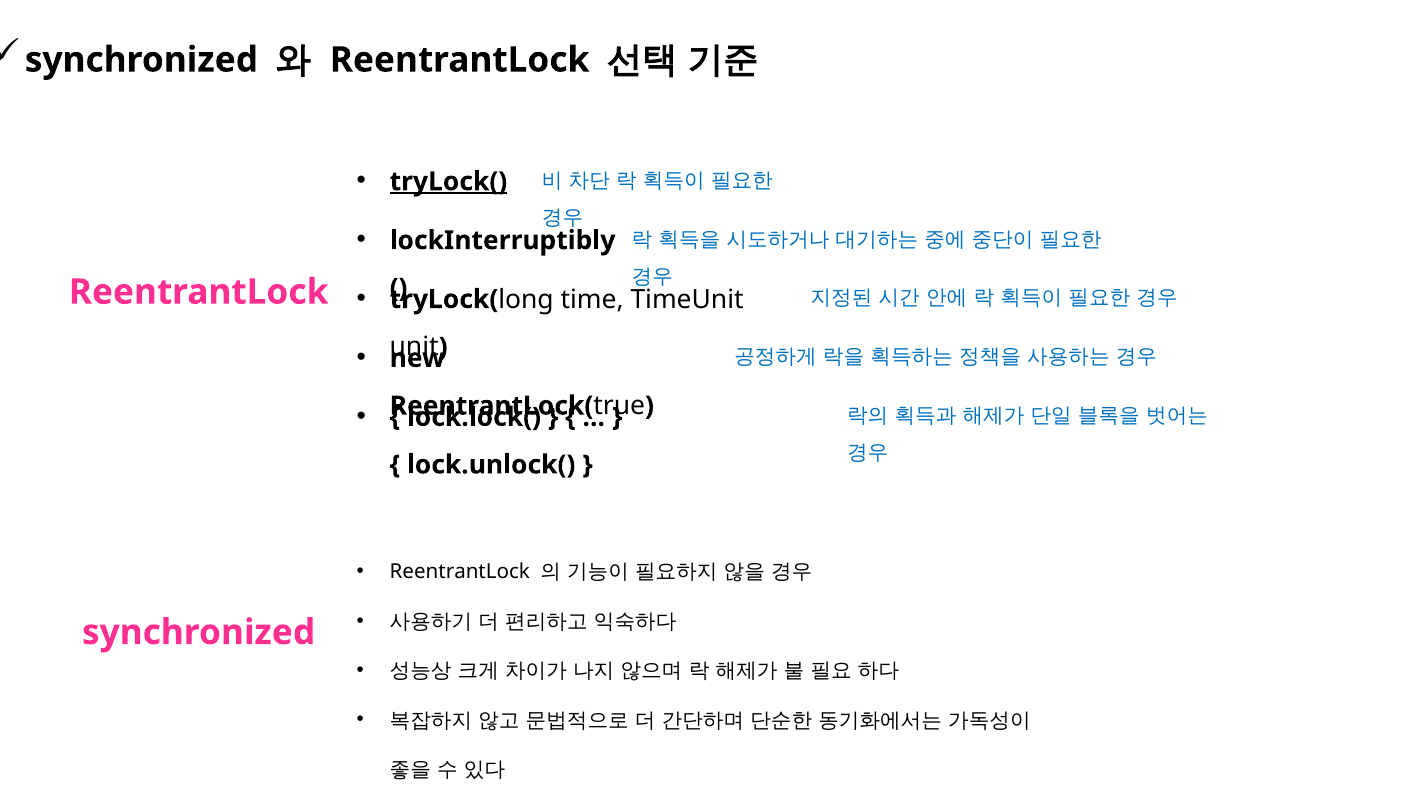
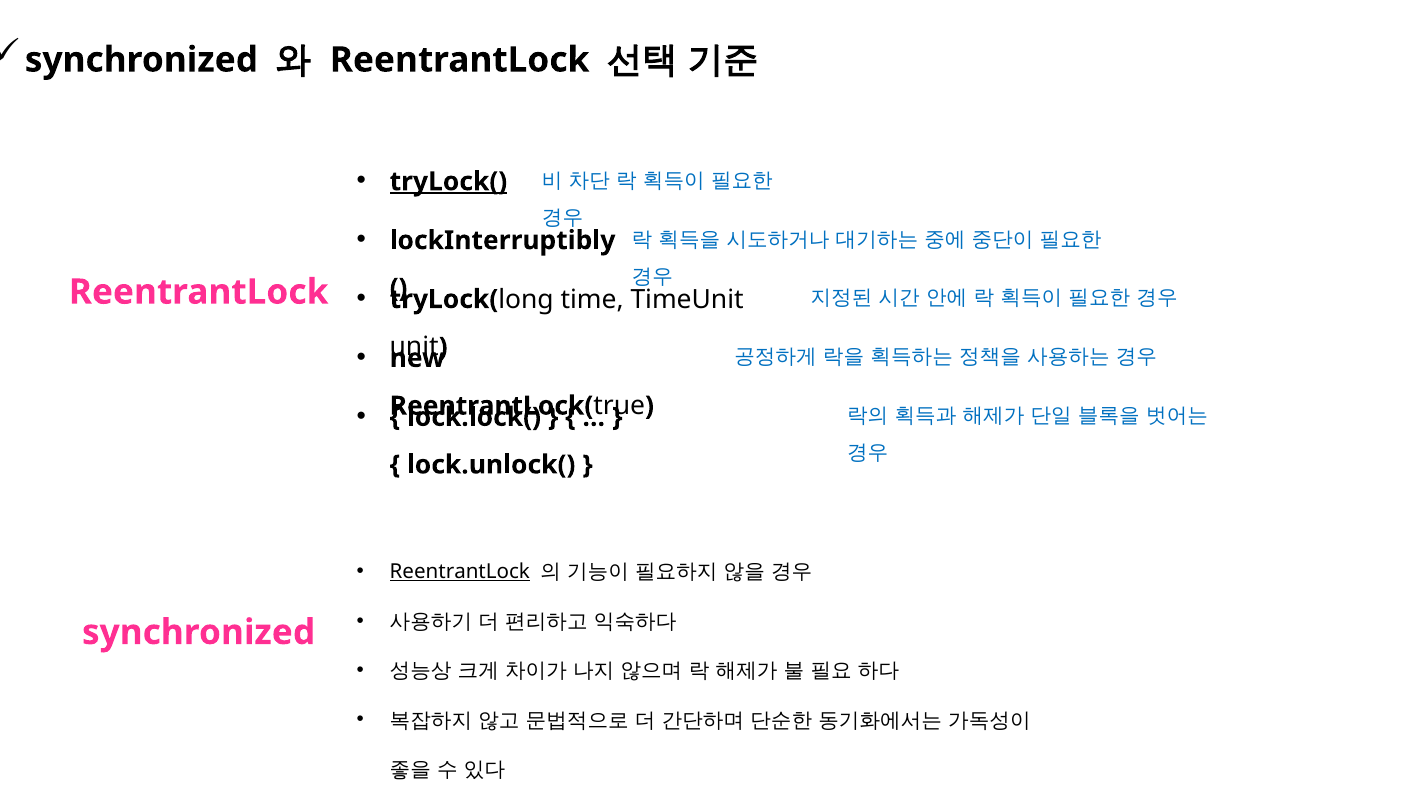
ReentrantLock at (460, 572) underline: none -> present
